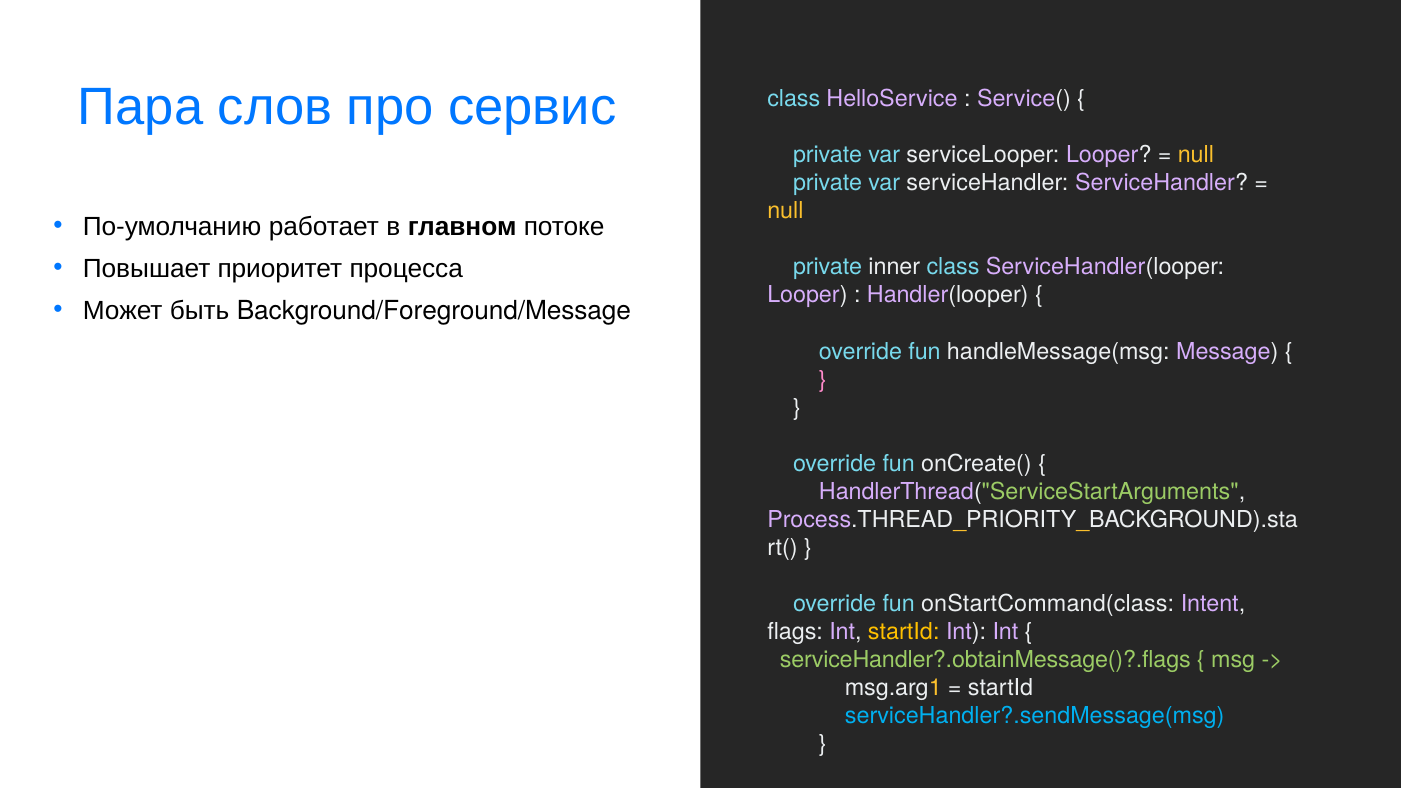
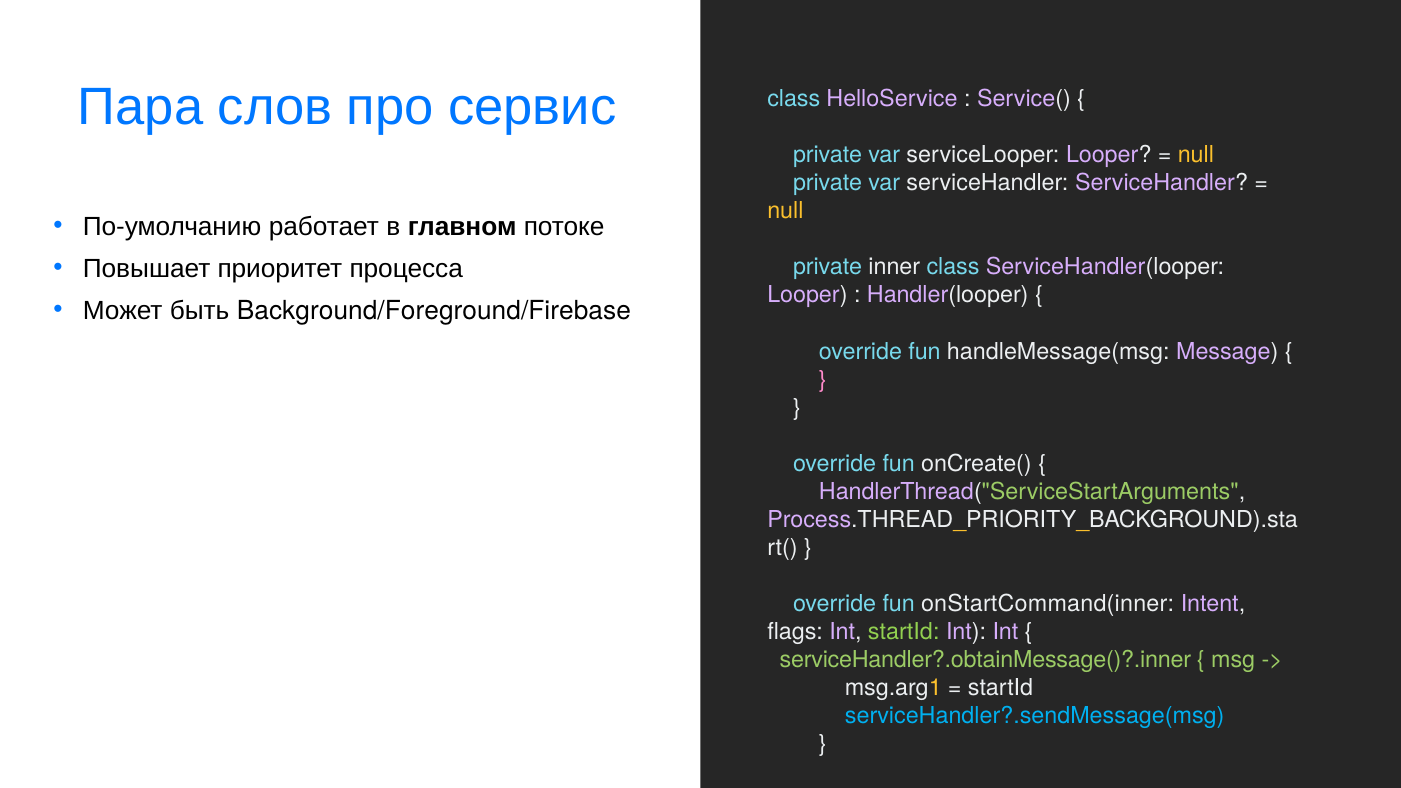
Background/Foreground/Message: Background/Foreground/Message -> Background/Foreground/Firebase
onStartCommand(class: onStartCommand(class -> onStartCommand(inner
startId at (904, 631) colour: yellow -> light green
serviceHandler?.obtainMessage()?.flags: serviceHandler?.obtainMessage()?.flags -> serviceHandler?.obtainMessage()?.inner
